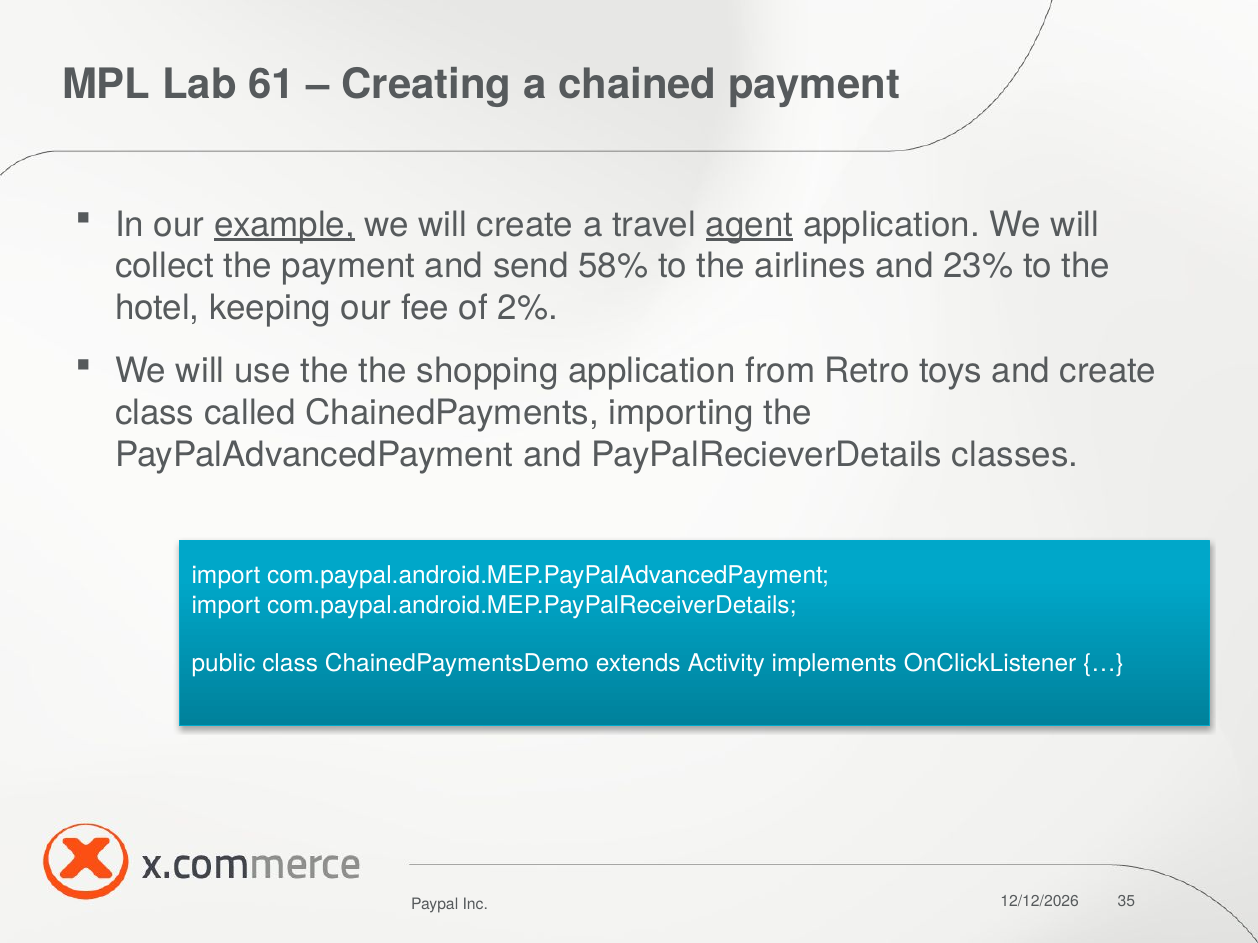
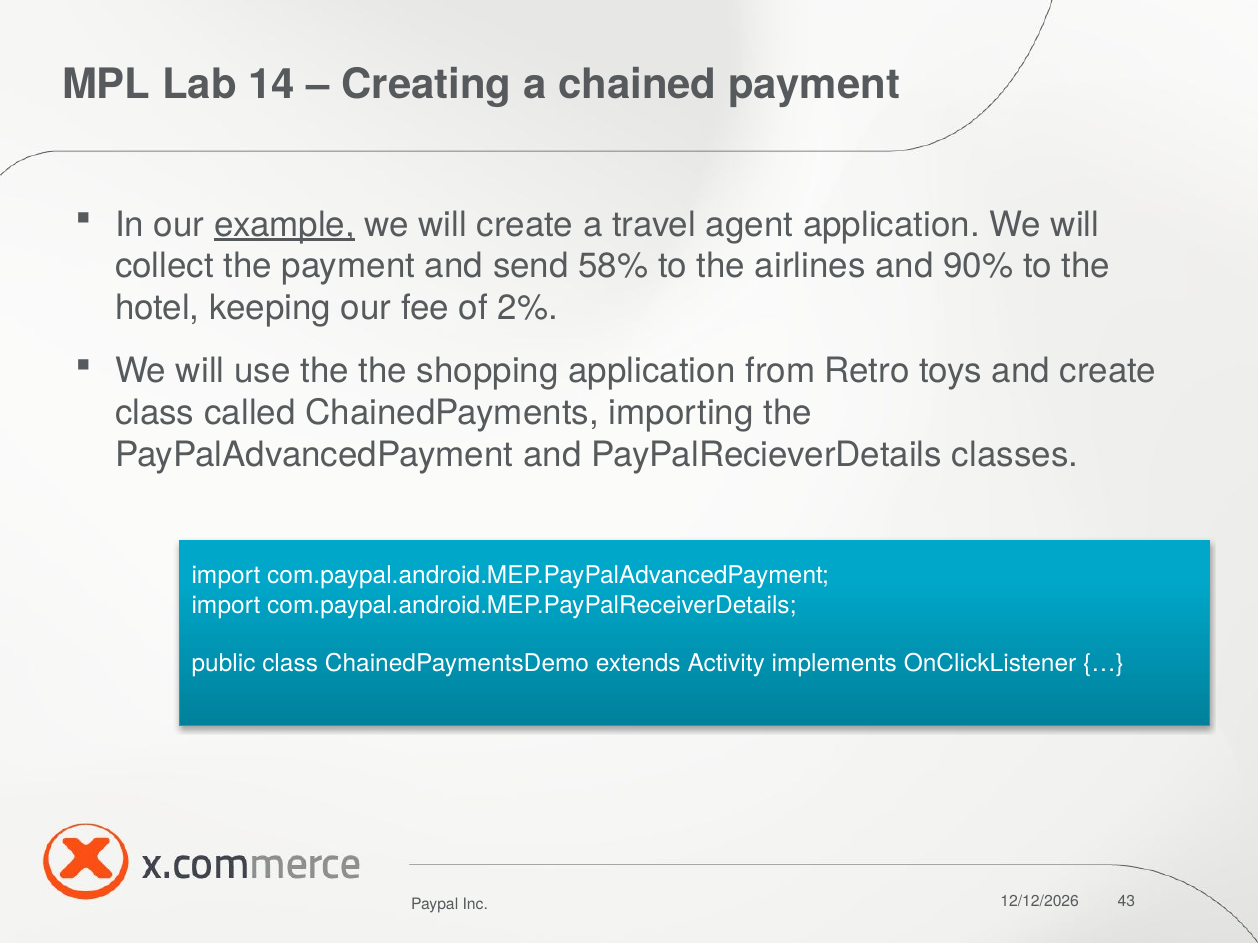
61: 61 -> 14
agent underline: present -> none
23%: 23% -> 90%
35: 35 -> 43
